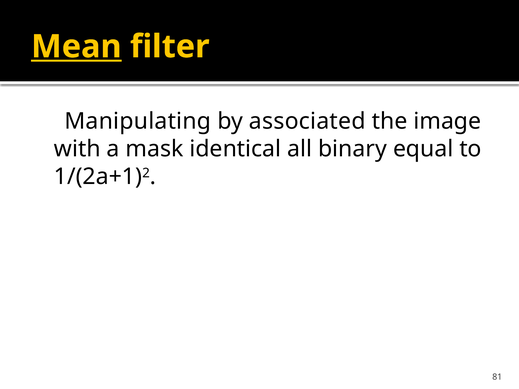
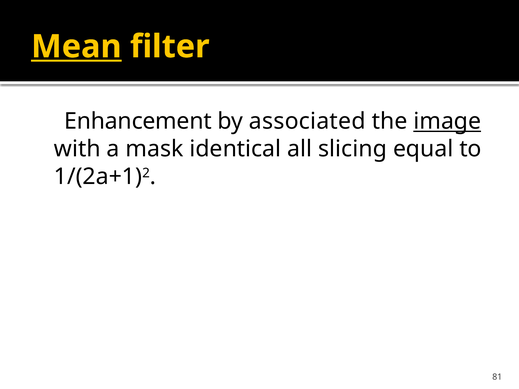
Manipulating: Manipulating -> Enhancement
image underline: none -> present
binary: binary -> slicing
